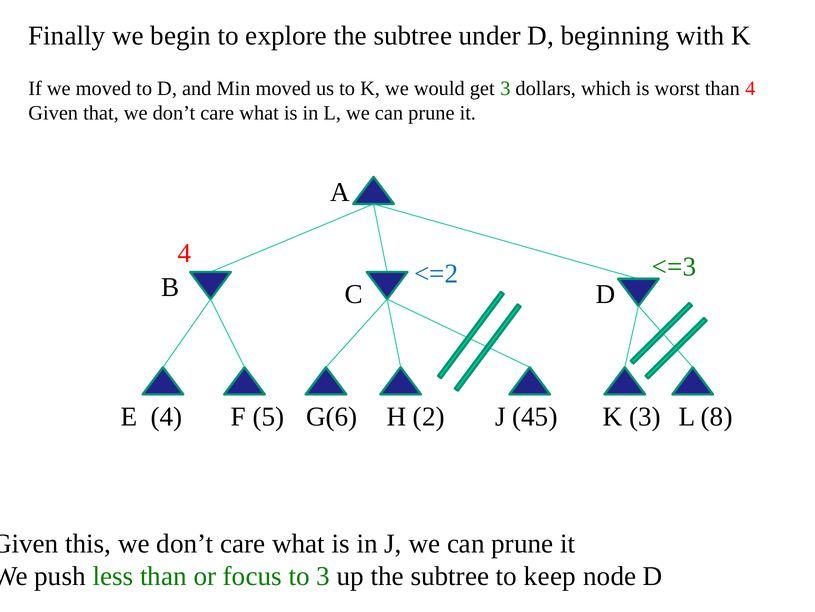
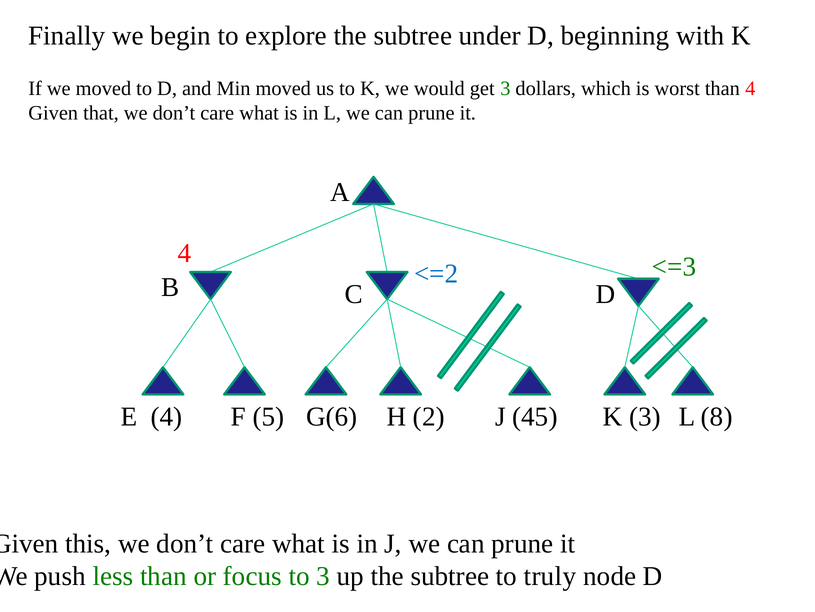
keep: keep -> truly
